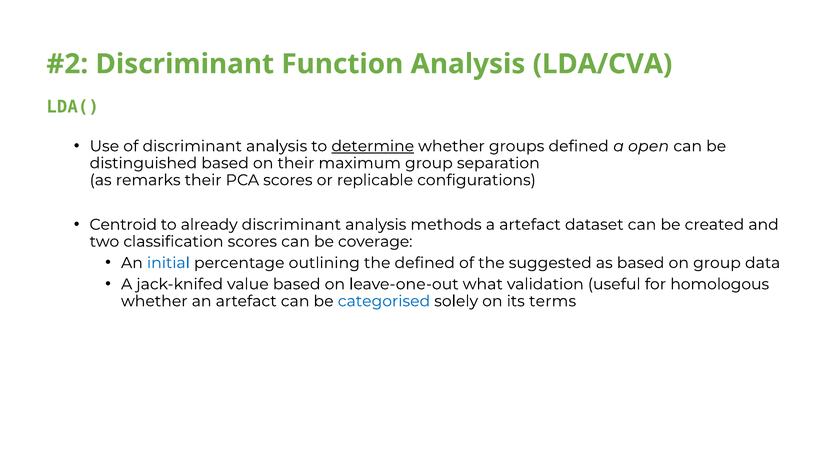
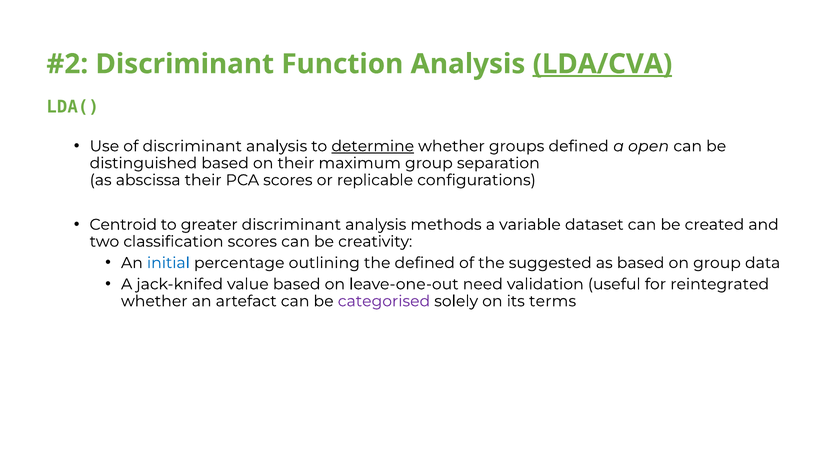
LDA/CVA underline: none -> present
remarks: remarks -> abscissa
already: already -> greater
a artefact: artefact -> variable
coverage: coverage -> creativity
what: what -> need
homologous: homologous -> reintegrated
categorised colour: blue -> purple
